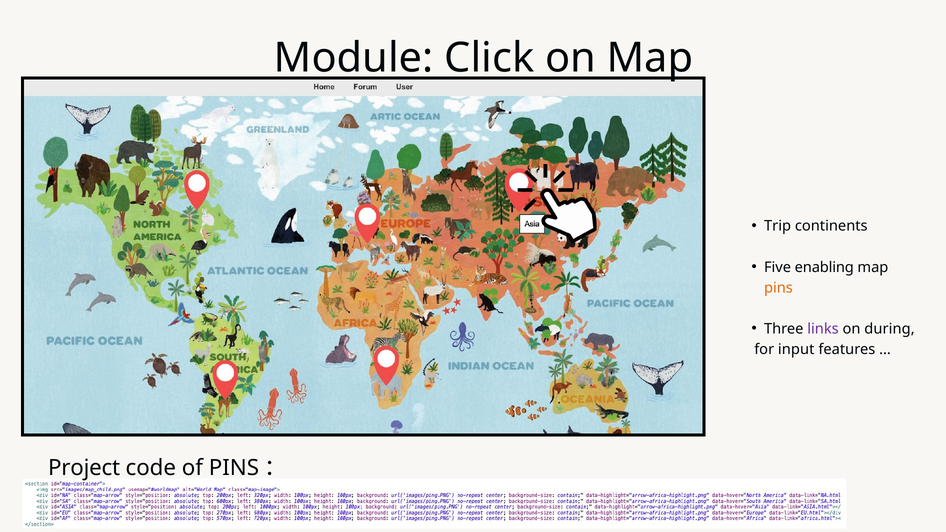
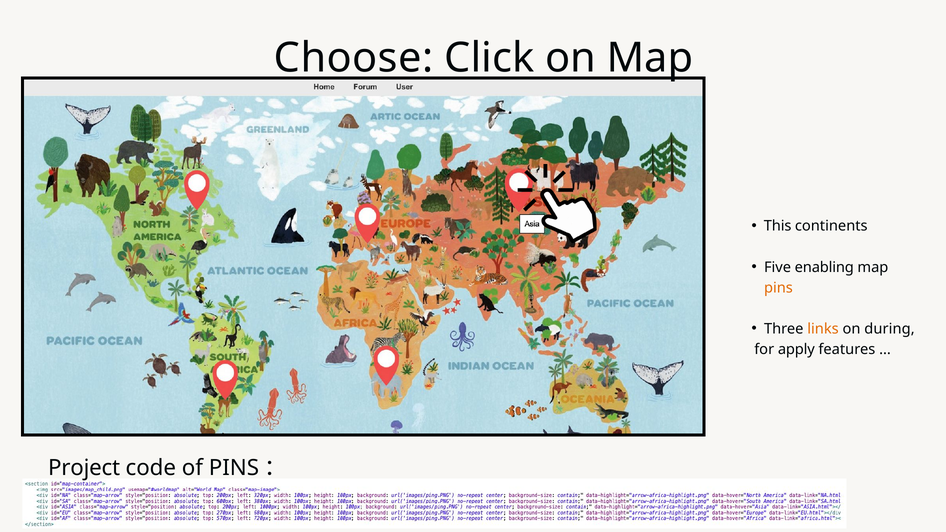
Module: Module -> Choose
Trip: Trip -> This
links colour: purple -> orange
input: input -> apply
